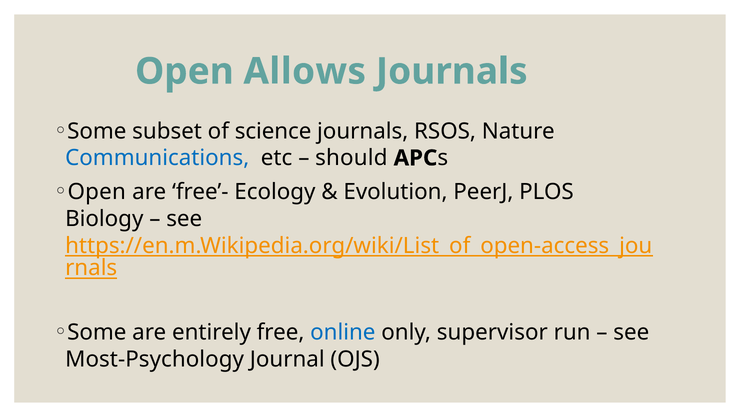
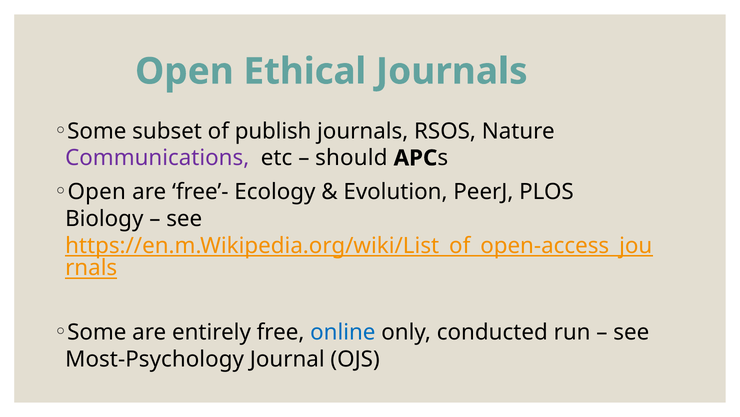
Allows: Allows -> Ethical
science: science -> publish
Communications colour: blue -> purple
supervisor: supervisor -> conducted
